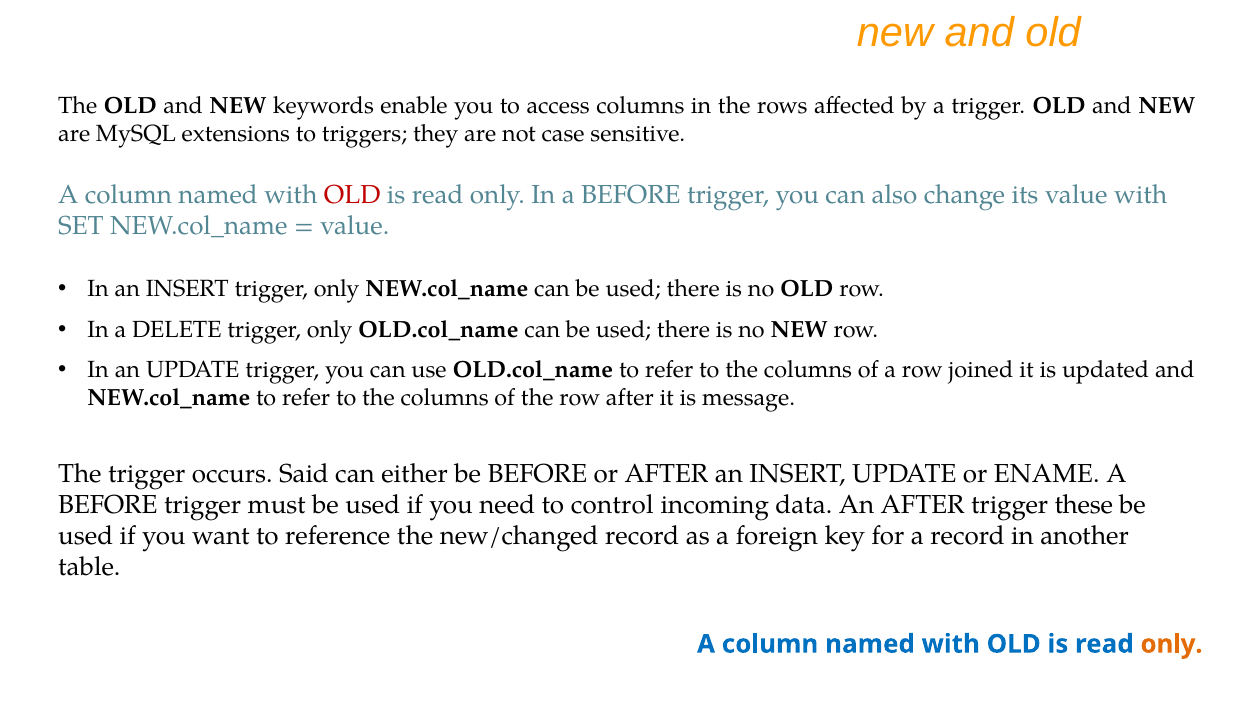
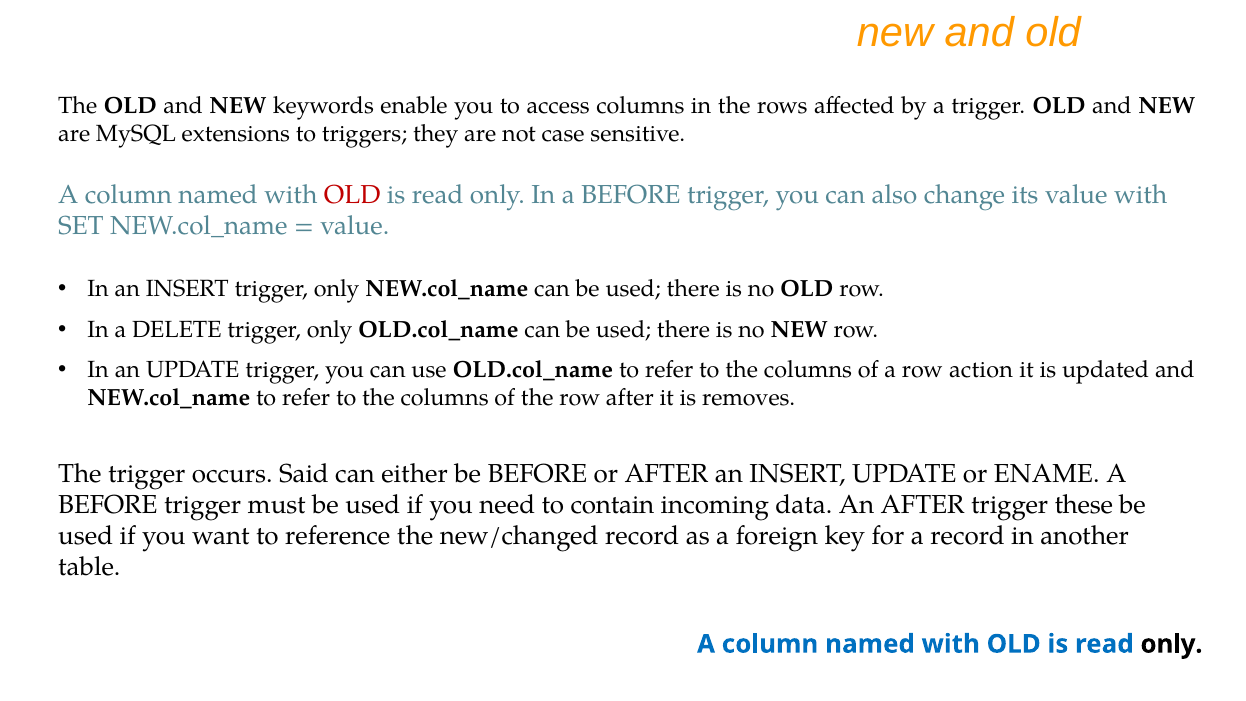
joined: joined -> action
message: message -> removes
control: control -> contain
only at (1172, 644) colour: orange -> black
